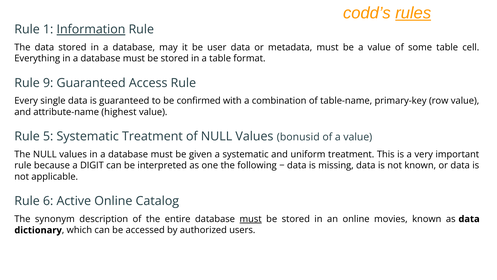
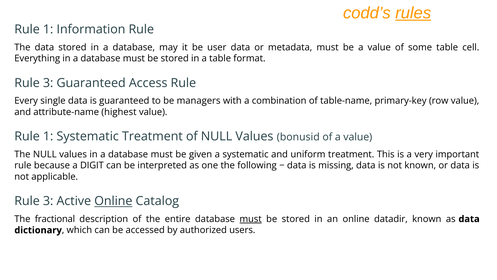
Information underline: present -> none
9 at (48, 83): 9 -> 3
confirmed: confirmed -> managers
5 at (48, 136): 5 -> 1
6 at (48, 201): 6 -> 3
Online at (113, 201) underline: none -> present
synonym: synonym -> fractional
movies: movies -> datadir
